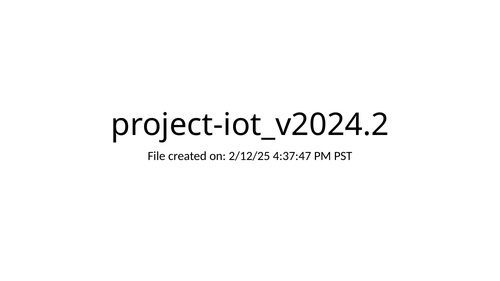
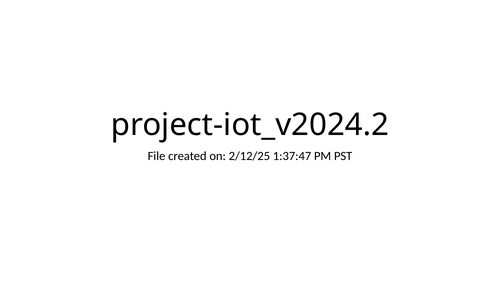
4:37:47: 4:37:47 -> 1:37:47
